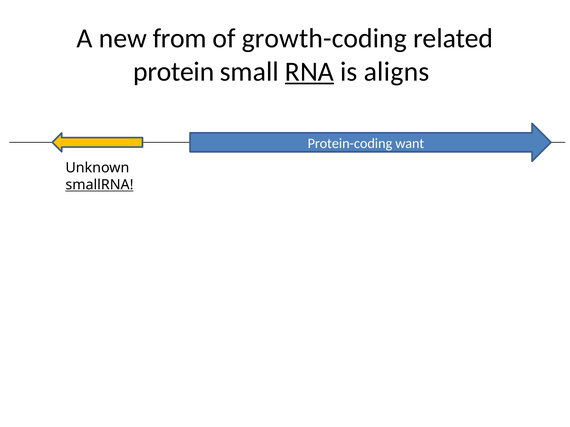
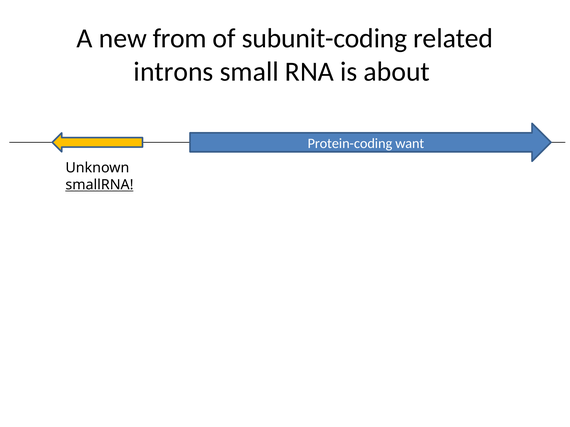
growth-coding: growth-coding -> subunit-coding
protein: protein -> introns
RNA underline: present -> none
aligns: aligns -> about
